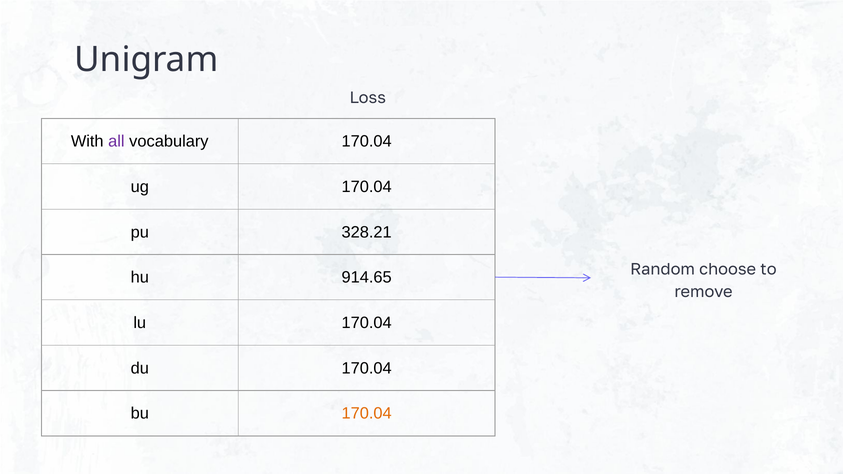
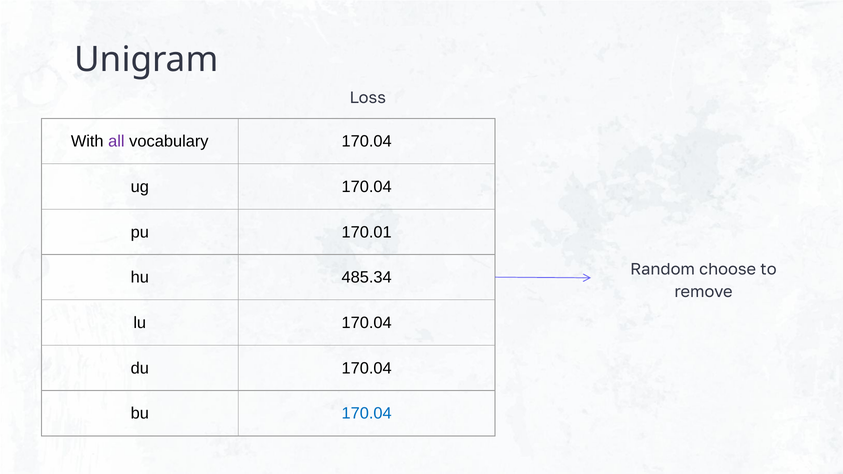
328.21: 328.21 -> 170.01
914.65: 914.65 -> 485.34
170.04 at (367, 414) colour: orange -> blue
